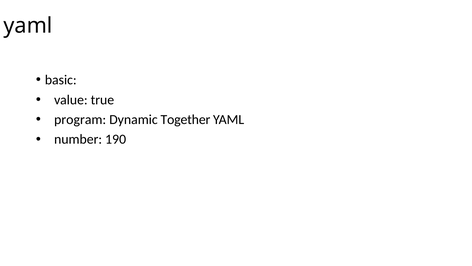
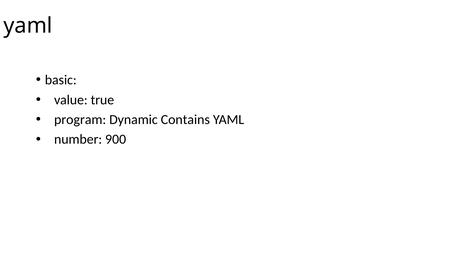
Together: Together -> Contains
190: 190 -> 900
